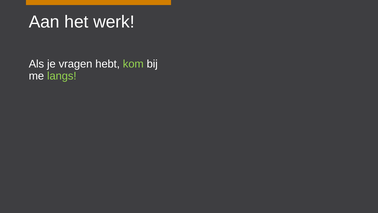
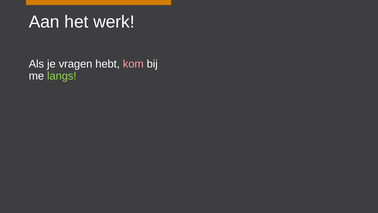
kom colour: light green -> pink
